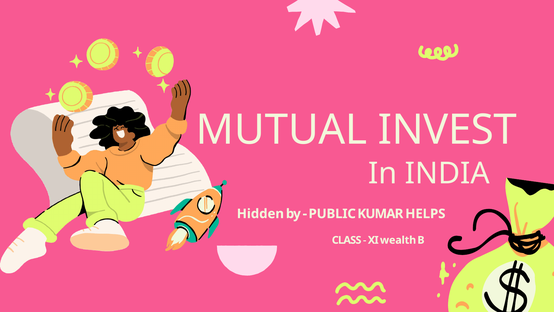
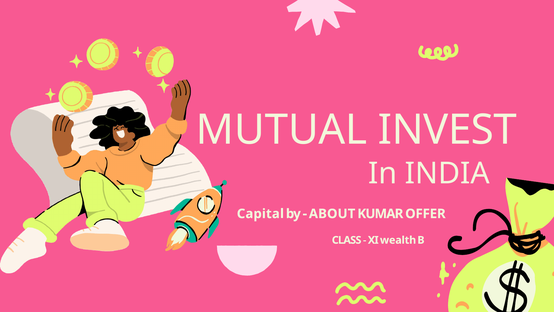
Hidden: Hidden -> Capital
PUBLIC: PUBLIC -> ABOUT
HELPS: HELPS -> OFFER
